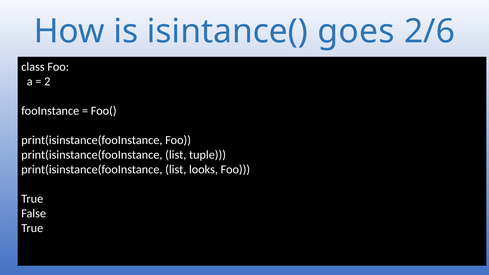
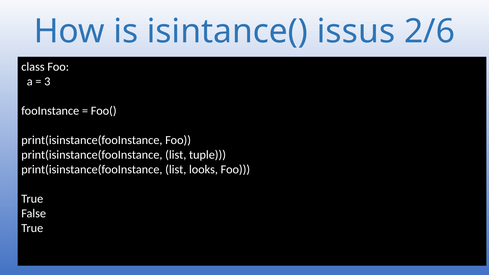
goes: goes -> issus
2: 2 -> 3
